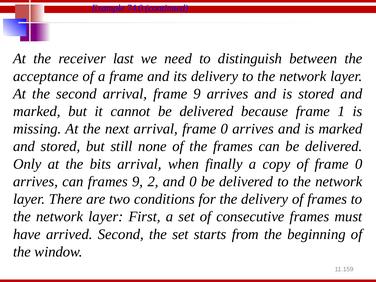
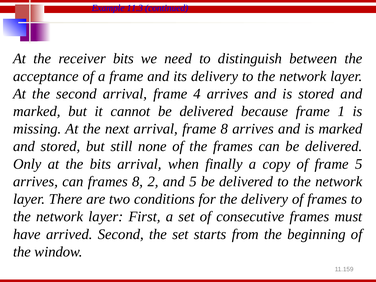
74.0: 74.0 -> 11.3
receiver last: last -> bits
frame 9: 9 -> 4
arrival frame 0: 0 -> 8
of frame 0: 0 -> 5
frames 9: 9 -> 8
and 0: 0 -> 5
